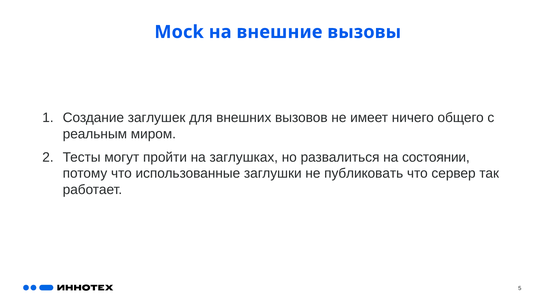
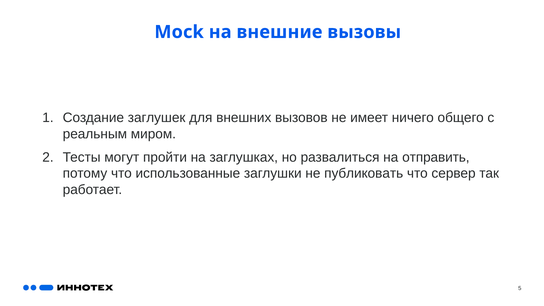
состоянии: состоянии -> отправить
